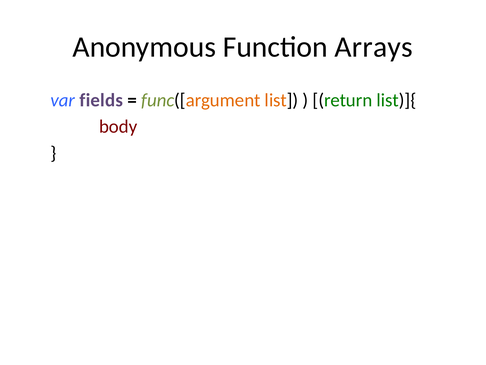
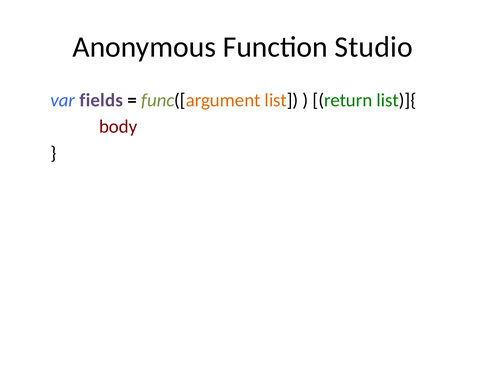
Arrays: Arrays -> Studio
